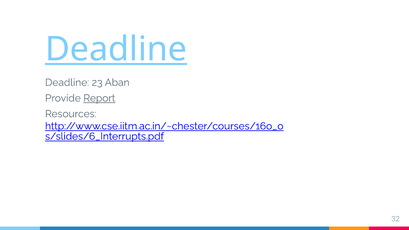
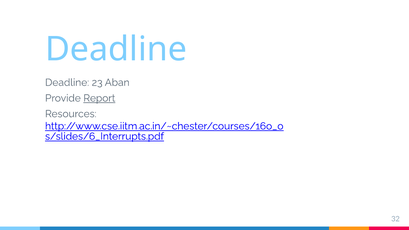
Deadline at (116, 49) underline: present -> none
